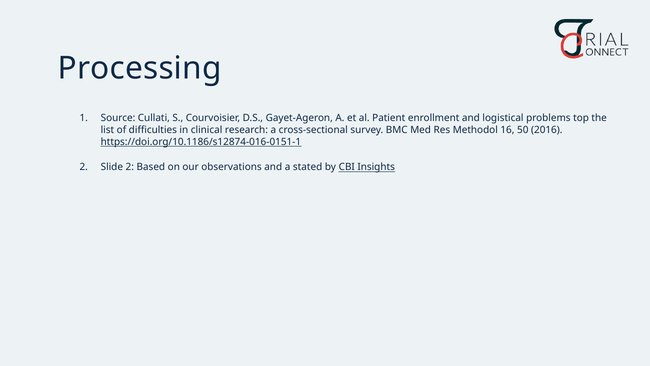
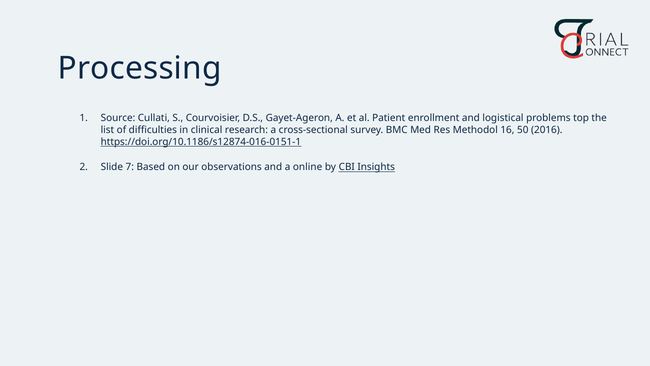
Slide 2: 2 -> 7
stated: stated -> online
